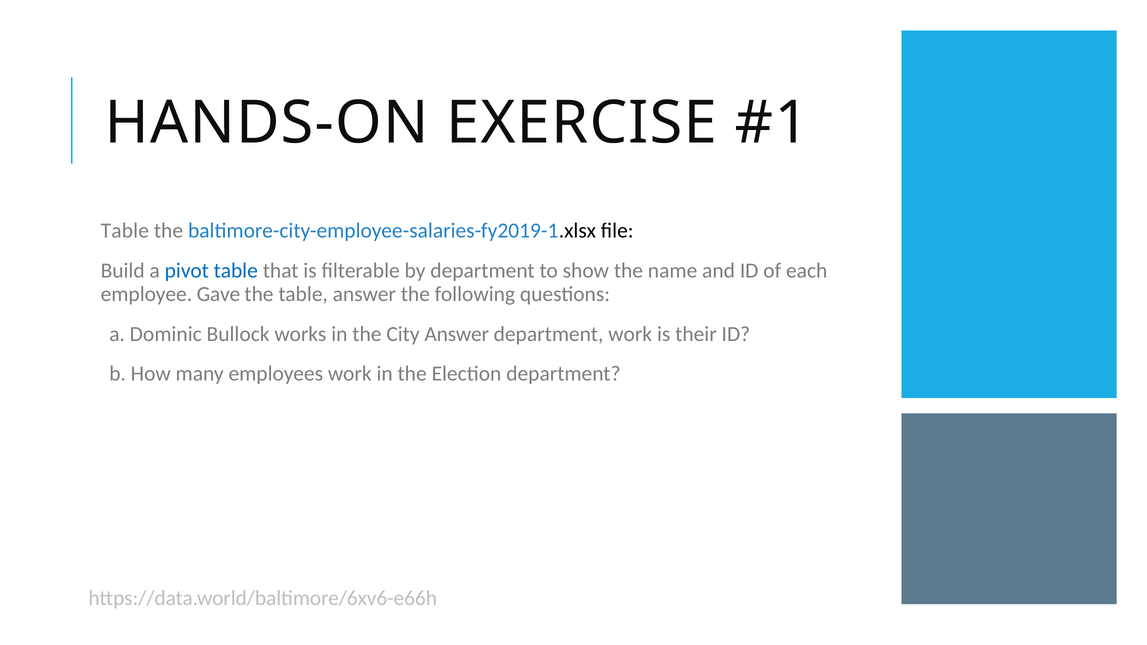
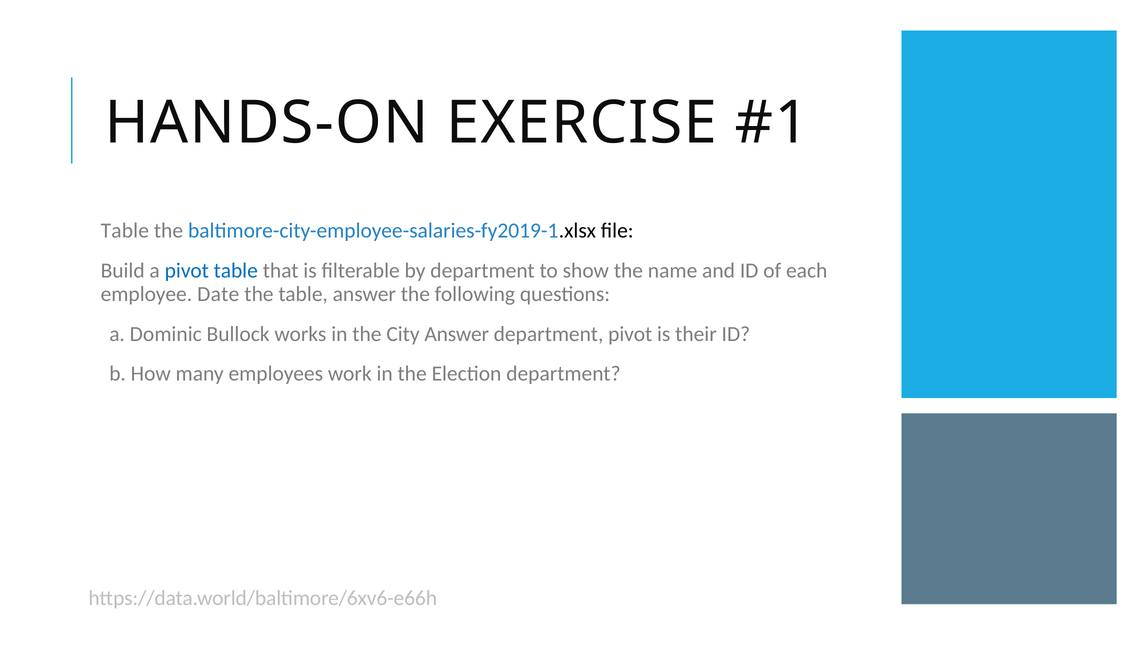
Gave: Gave -> Date
department work: work -> pivot
